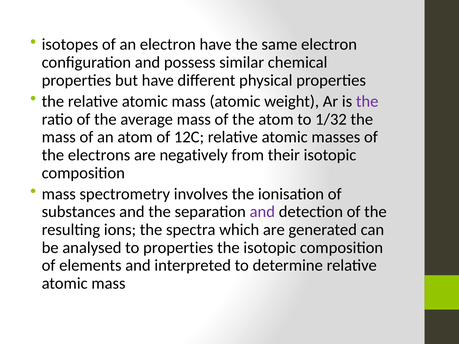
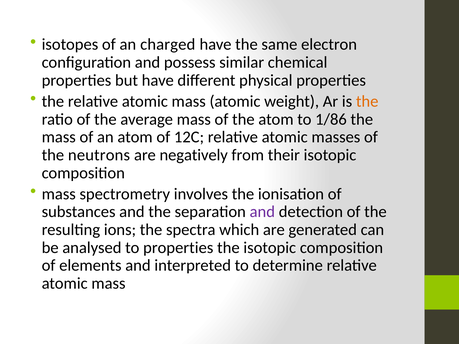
an electron: electron -> charged
the at (367, 101) colour: purple -> orange
1/32: 1/32 -> 1/86
electrons: electrons -> neutrons
